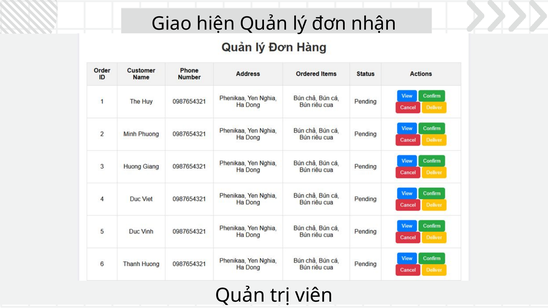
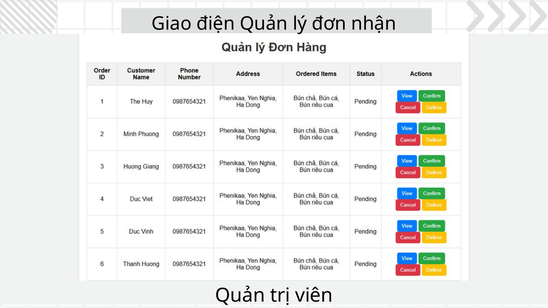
hiện: hiện -> điện
